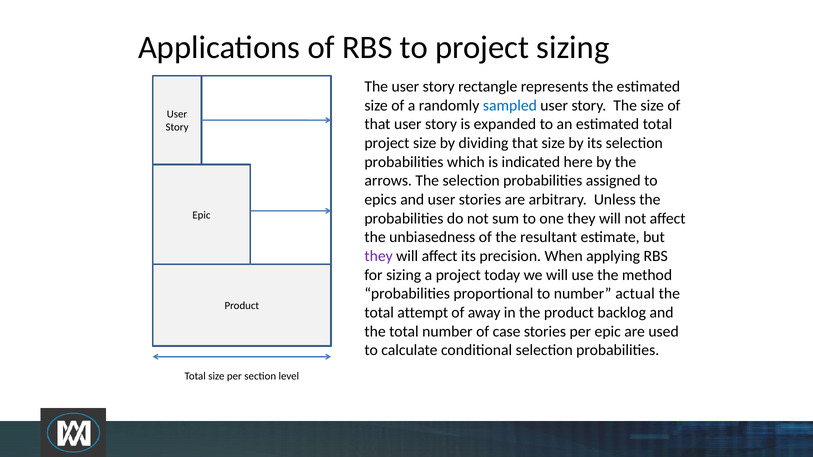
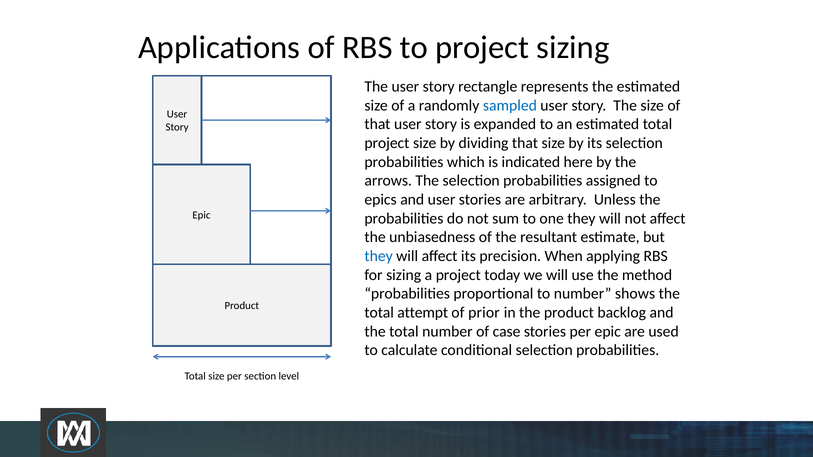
they at (379, 256) colour: purple -> blue
actual: actual -> shows
away: away -> prior
